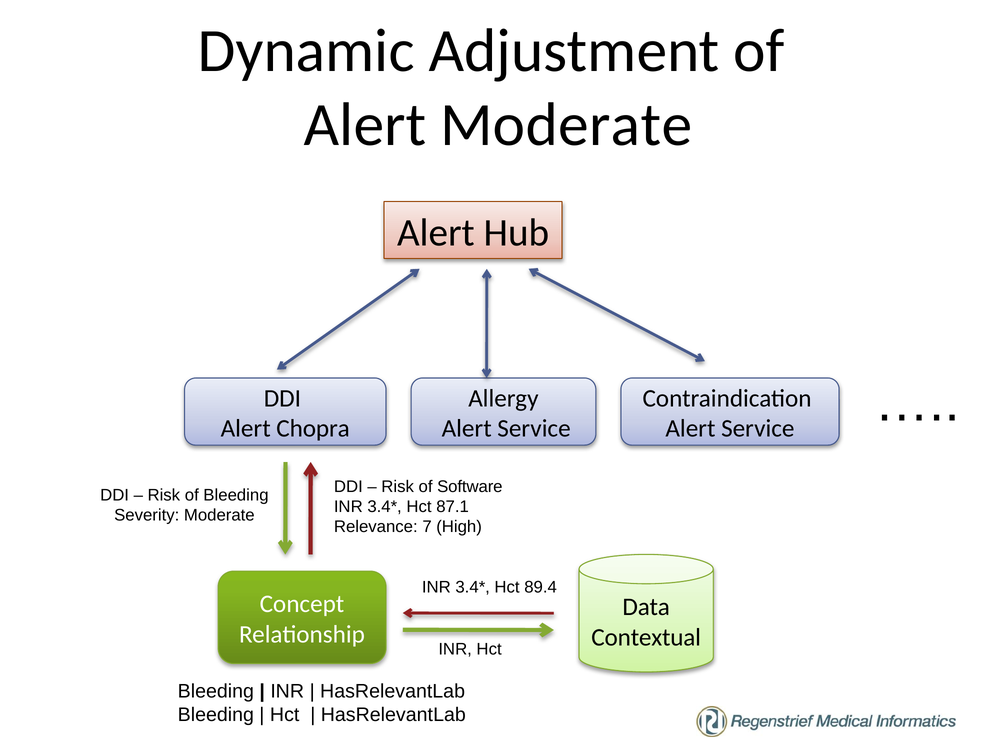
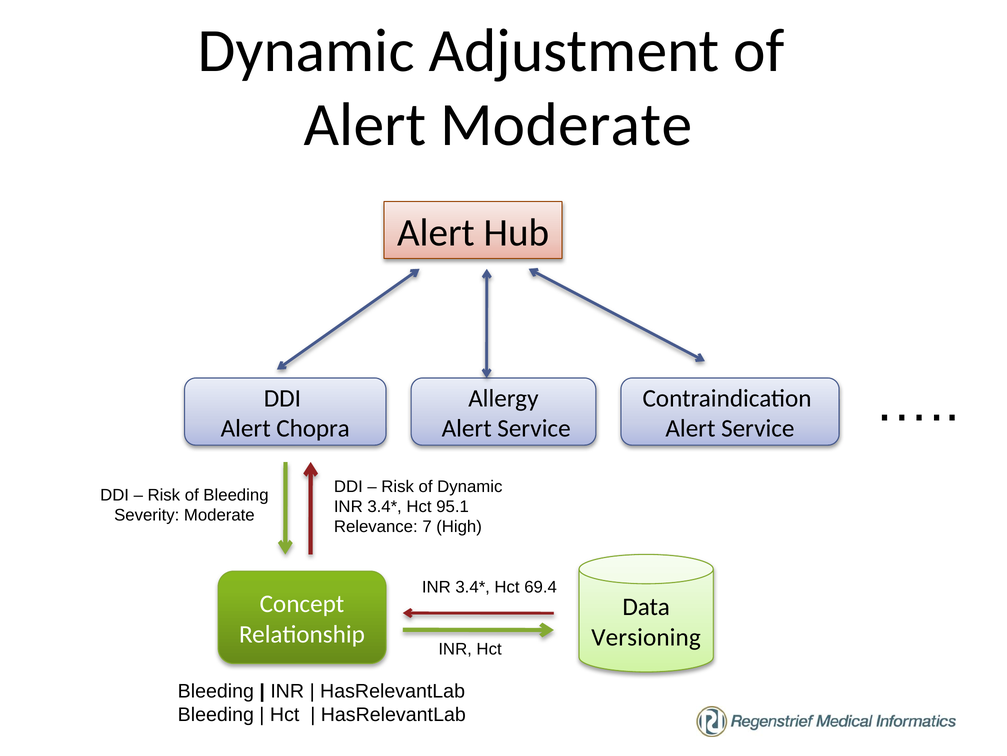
of Software: Software -> Dynamic
87.1: 87.1 -> 95.1
89.4: 89.4 -> 69.4
Contextual: Contextual -> Versioning
